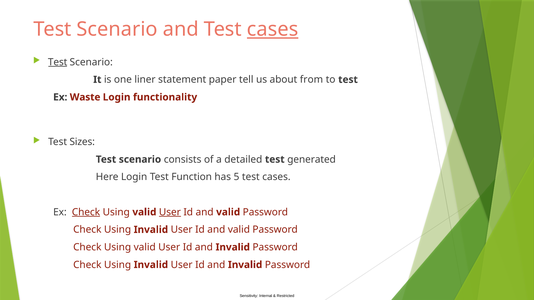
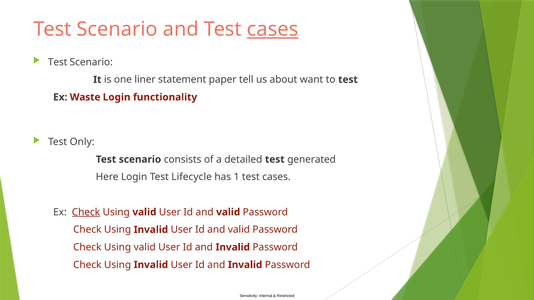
Test at (58, 62) underline: present -> none
from: from -> want
Sizes: Sizes -> Only
Function: Function -> Lifecycle
5: 5 -> 1
User at (170, 212) underline: present -> none
